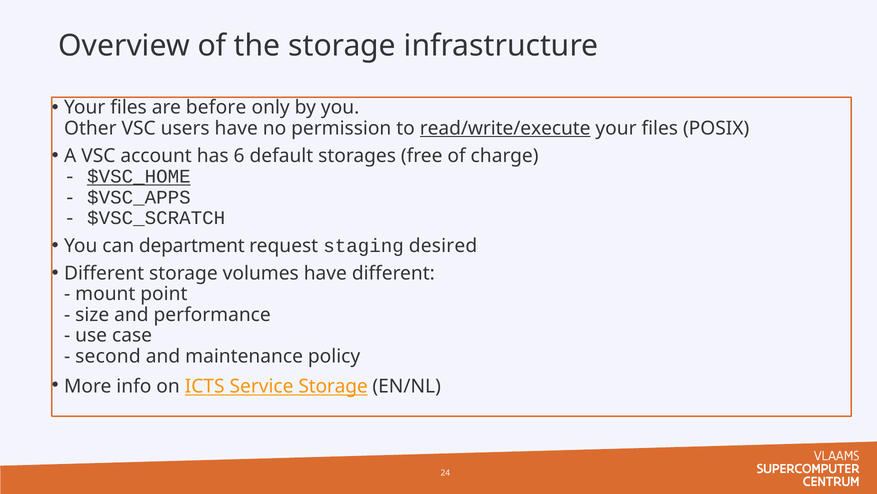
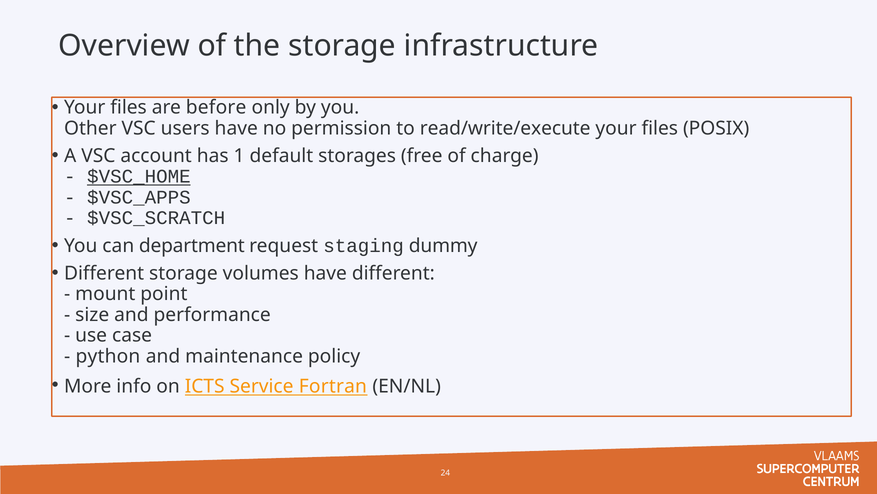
read/write/execute underline: present -> none
6: 6 -> 1
desired: desired -> dummy
second: second -> python
Service Storage: Storage -> Fortran
